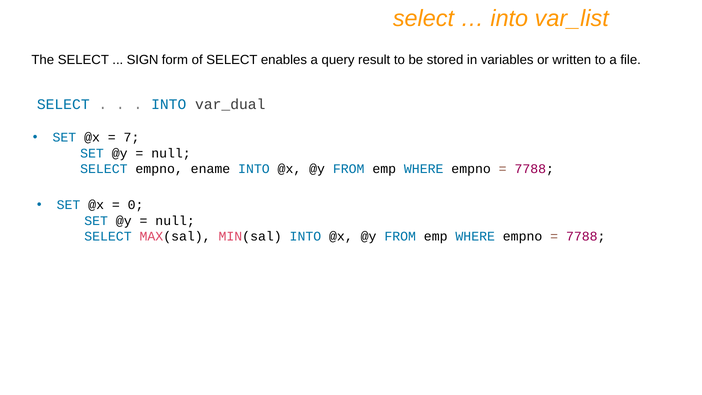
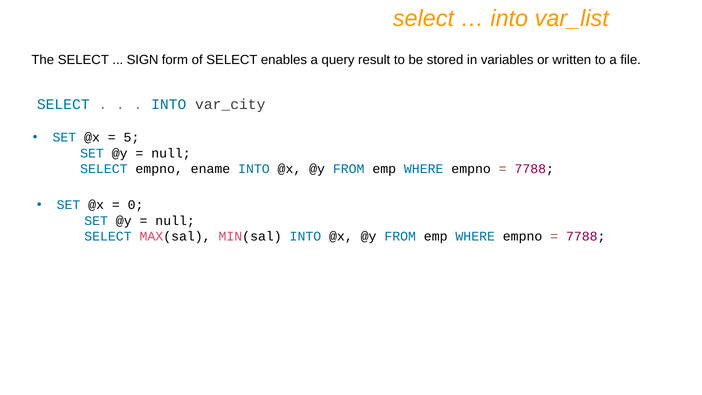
var_dual: var_dual -> var_city
7: 7 -> 5
